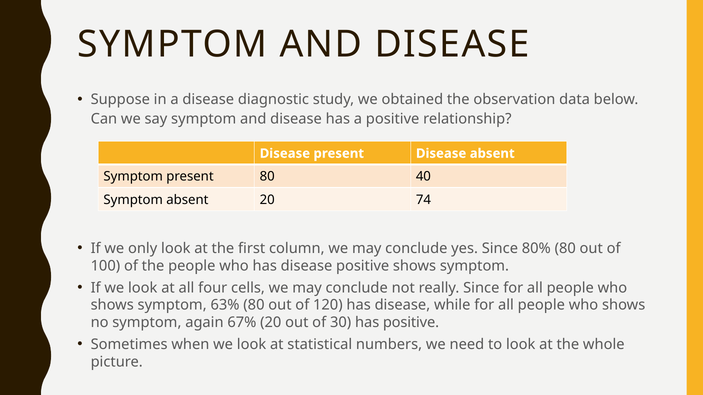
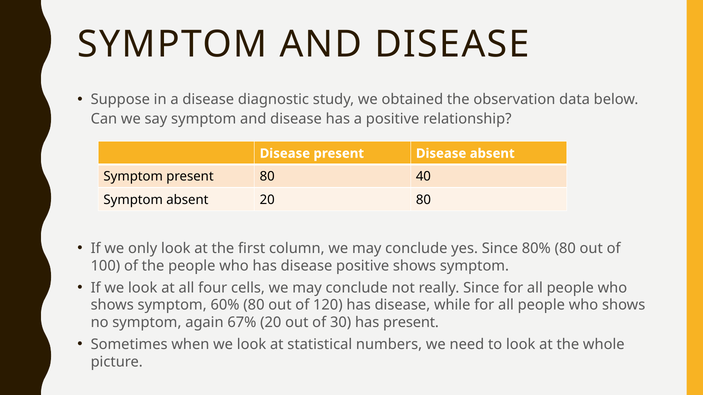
20 74: 74 -> 80
63%: 63% -> 60%
has positive: positive -> present
